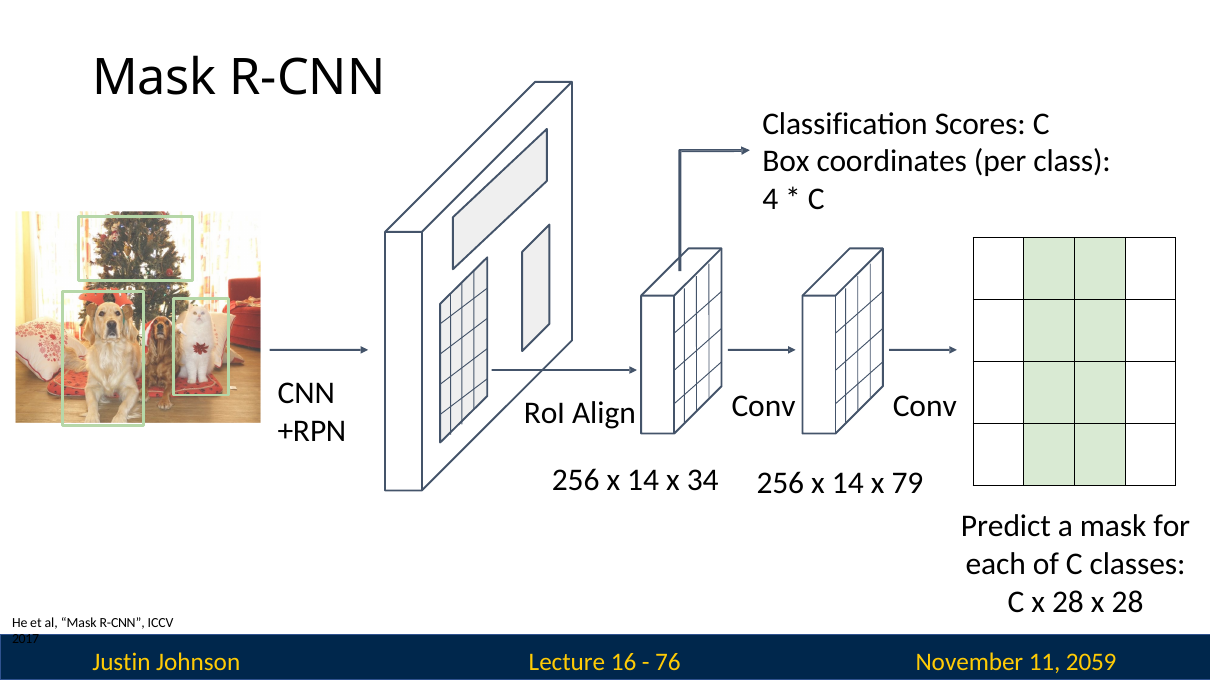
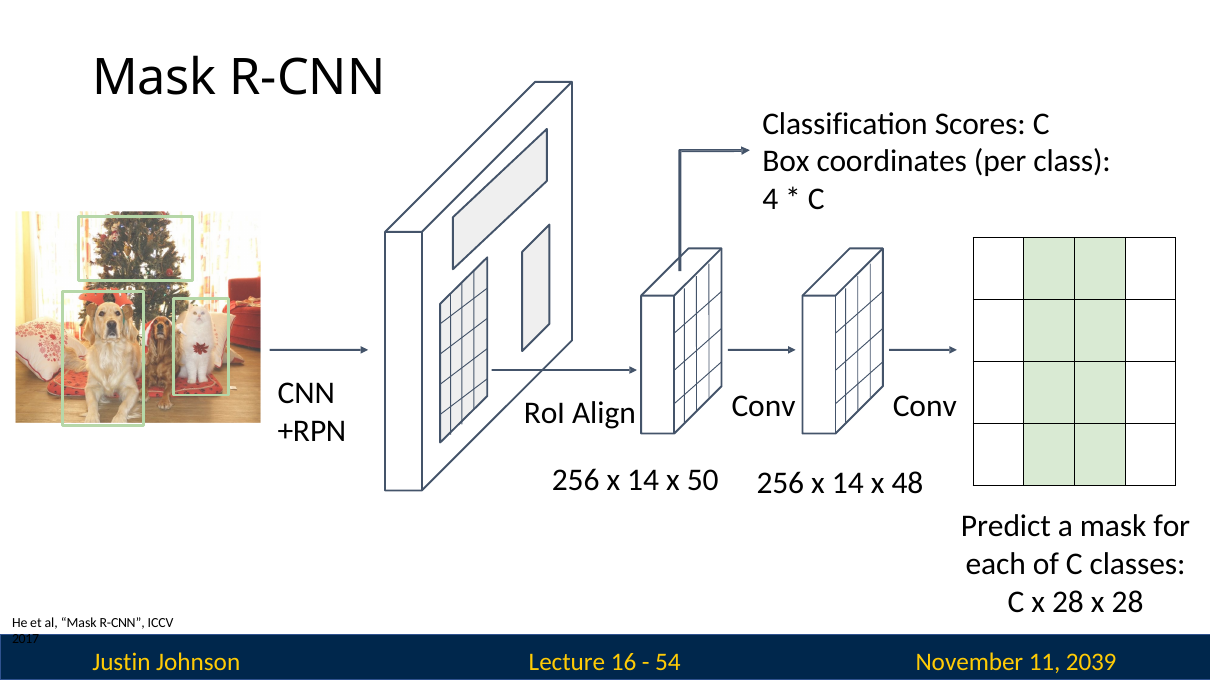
34: 34 -> 50
79: 79 -> 48
2059: 2059 -> 2039
76: 76 -> 54
